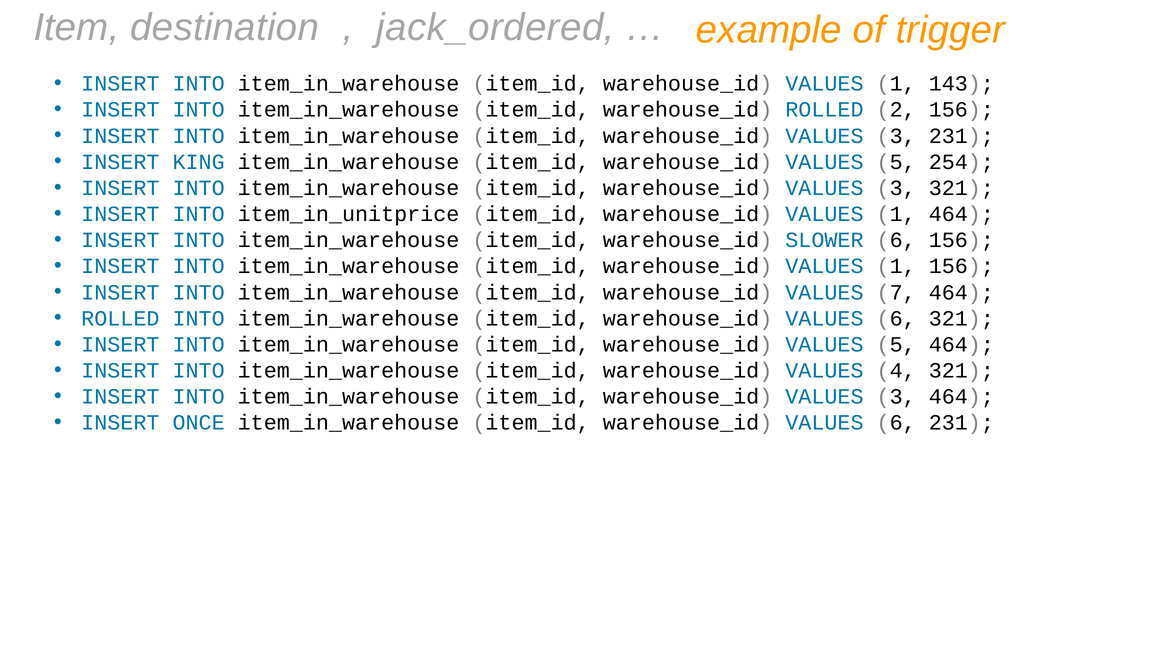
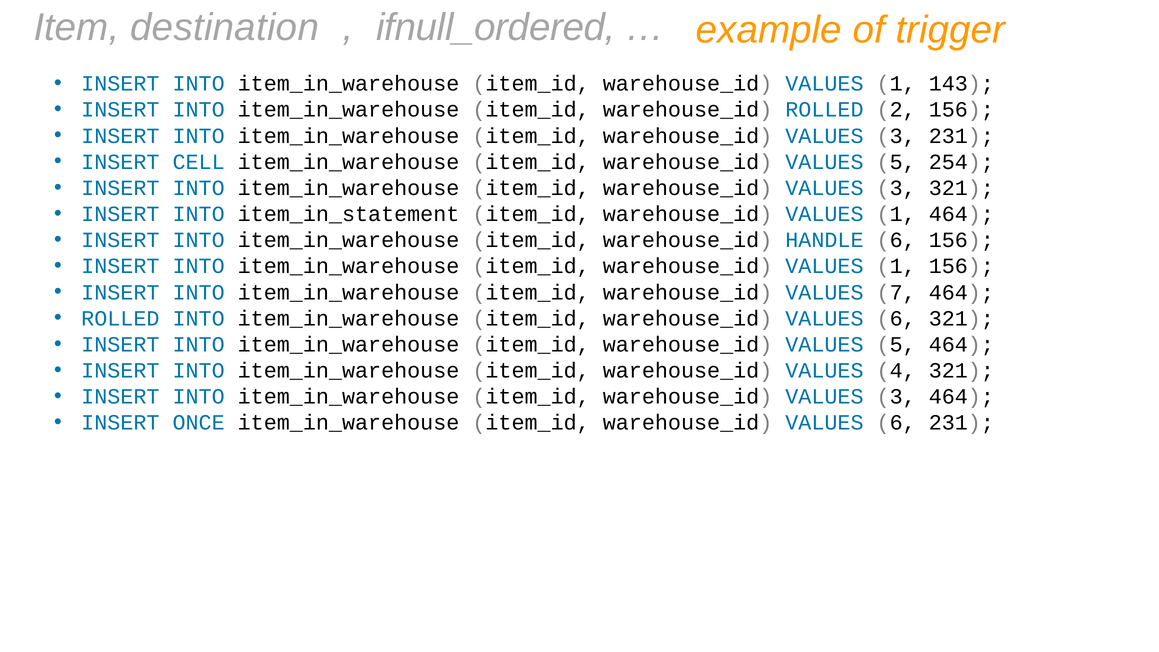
jack_ordered: jack_ordered -> ifnull_ordered
KING: KING -> CELL
item_in_unitprice: item_in_unitprice -> item_in_statement
SLOWER: SLOWER -> HANDLE
